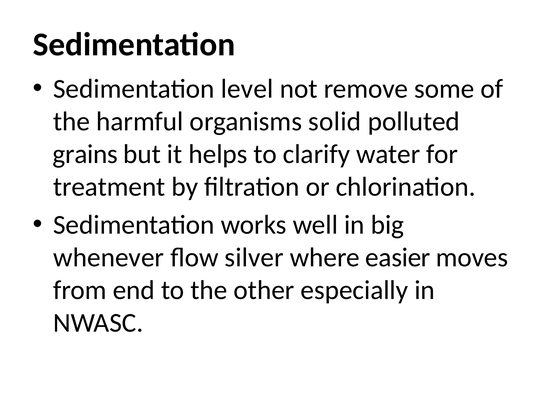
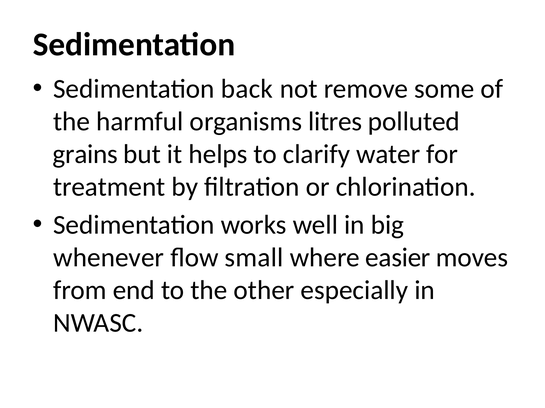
level: level -> back
solid: solid -> litres
silver: silver -> small
